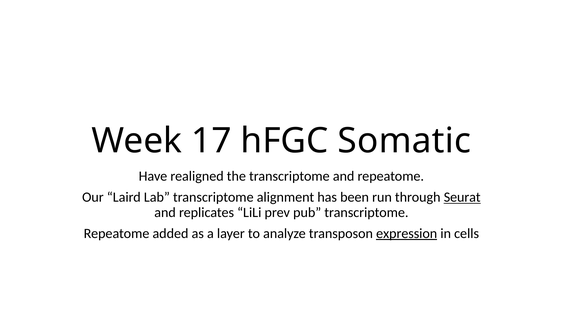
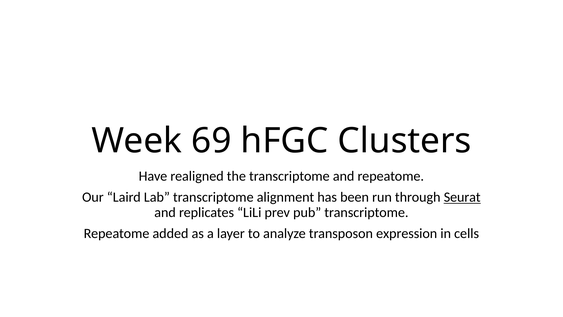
17: 17 -> 69
Somatic: Somatic -> Clusters
expression underline: present -> none
